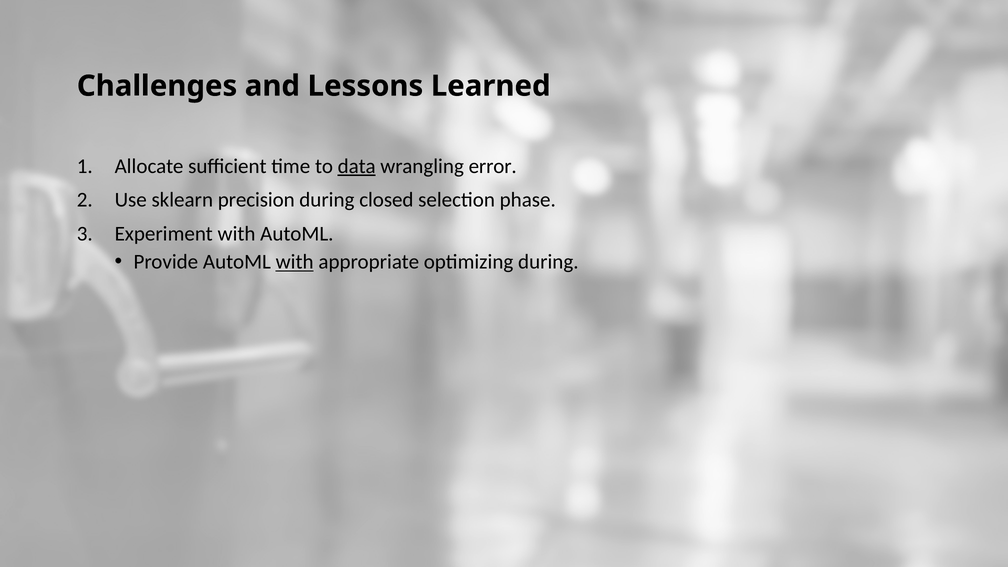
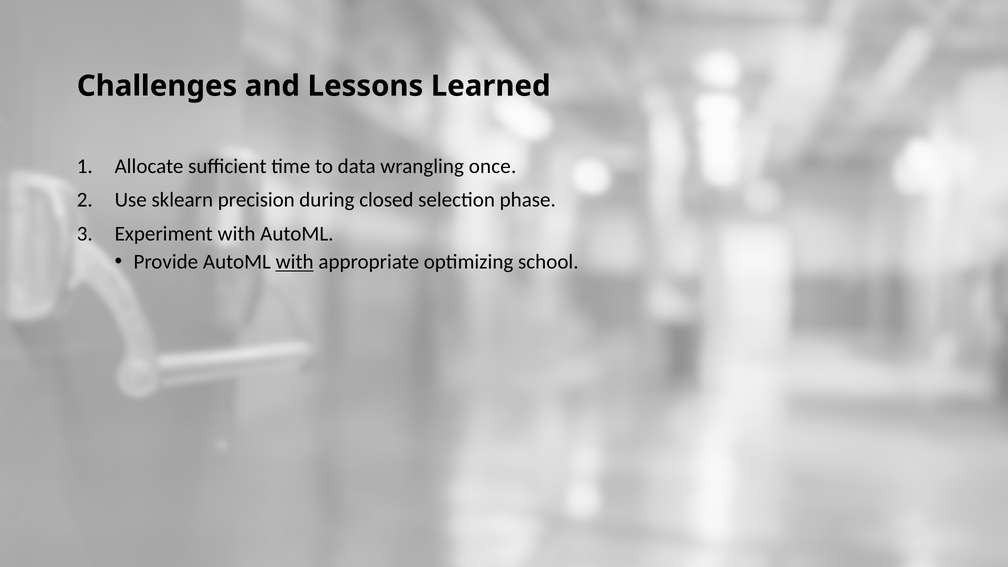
data underline: present -> none
error: error -> once
optimizing during: during -> school
